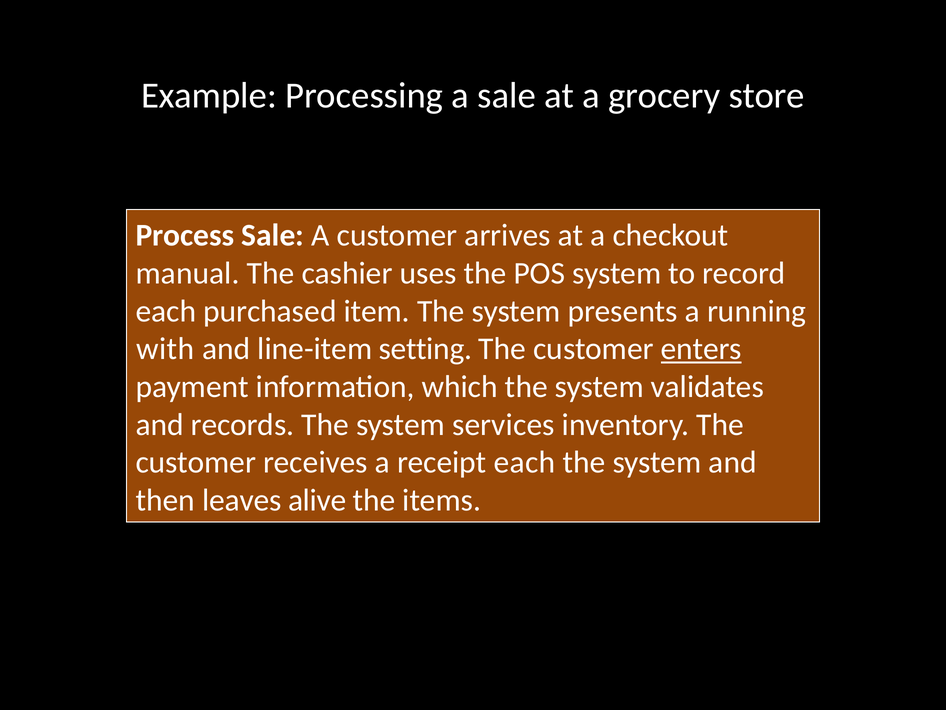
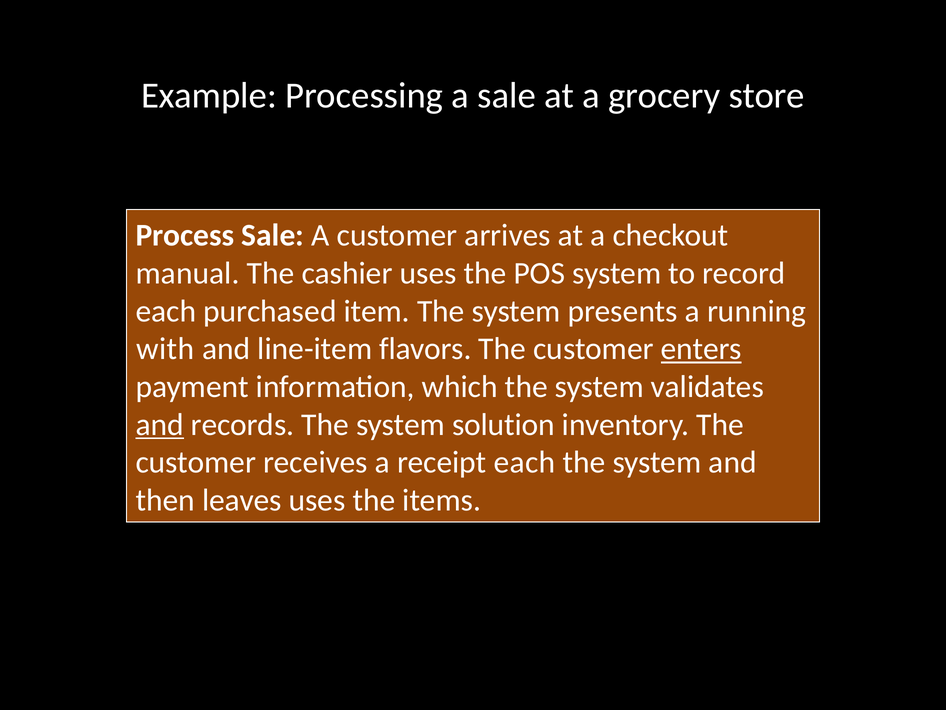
setting: setting -> flavors
and at (160, 424) underline: none -> present
services: services -> solution
leaves alive: alive -> uses
